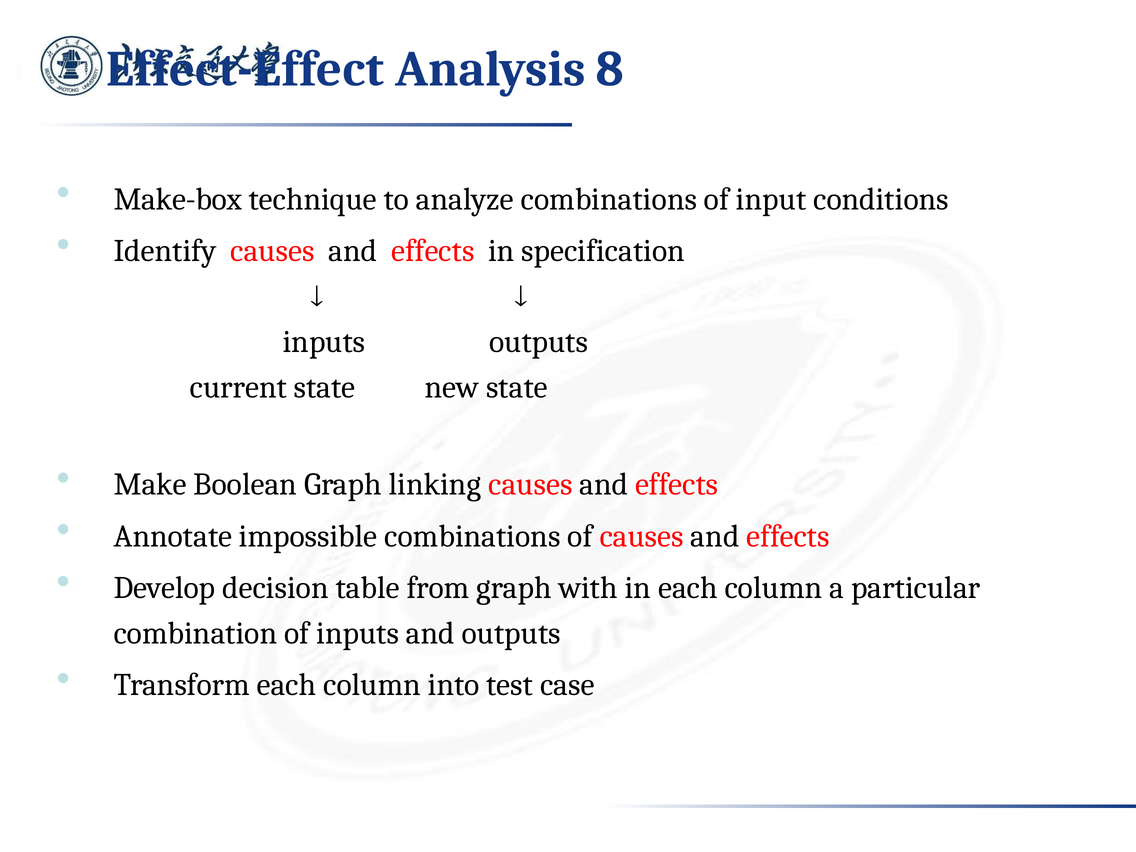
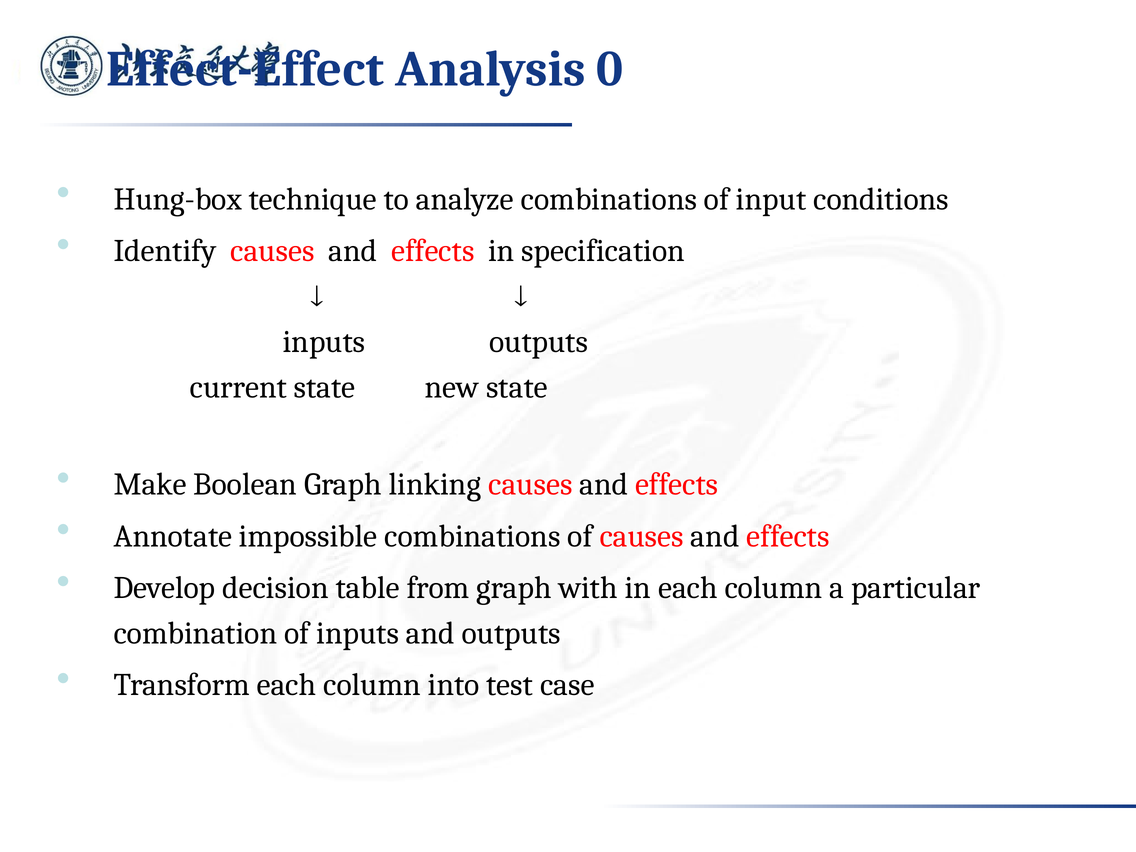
8: 8 -> 0
Make-box: Make-box -> Hung-box
